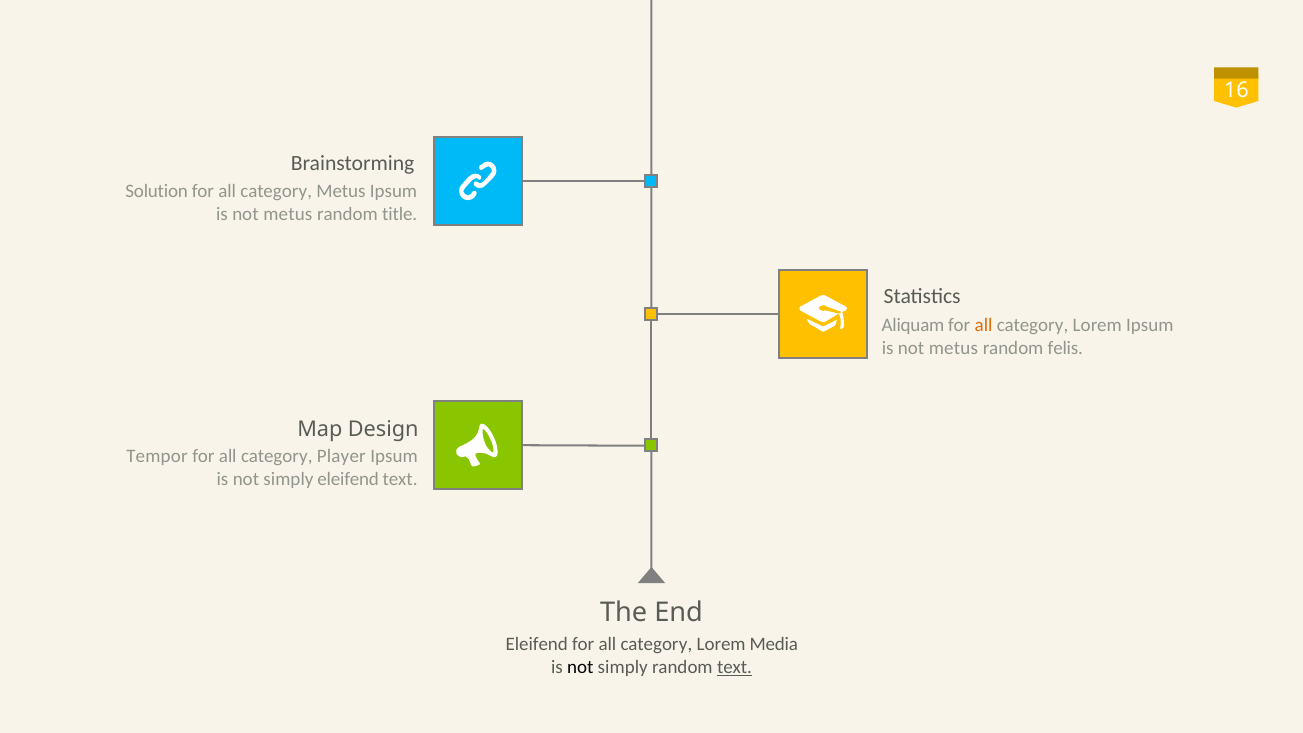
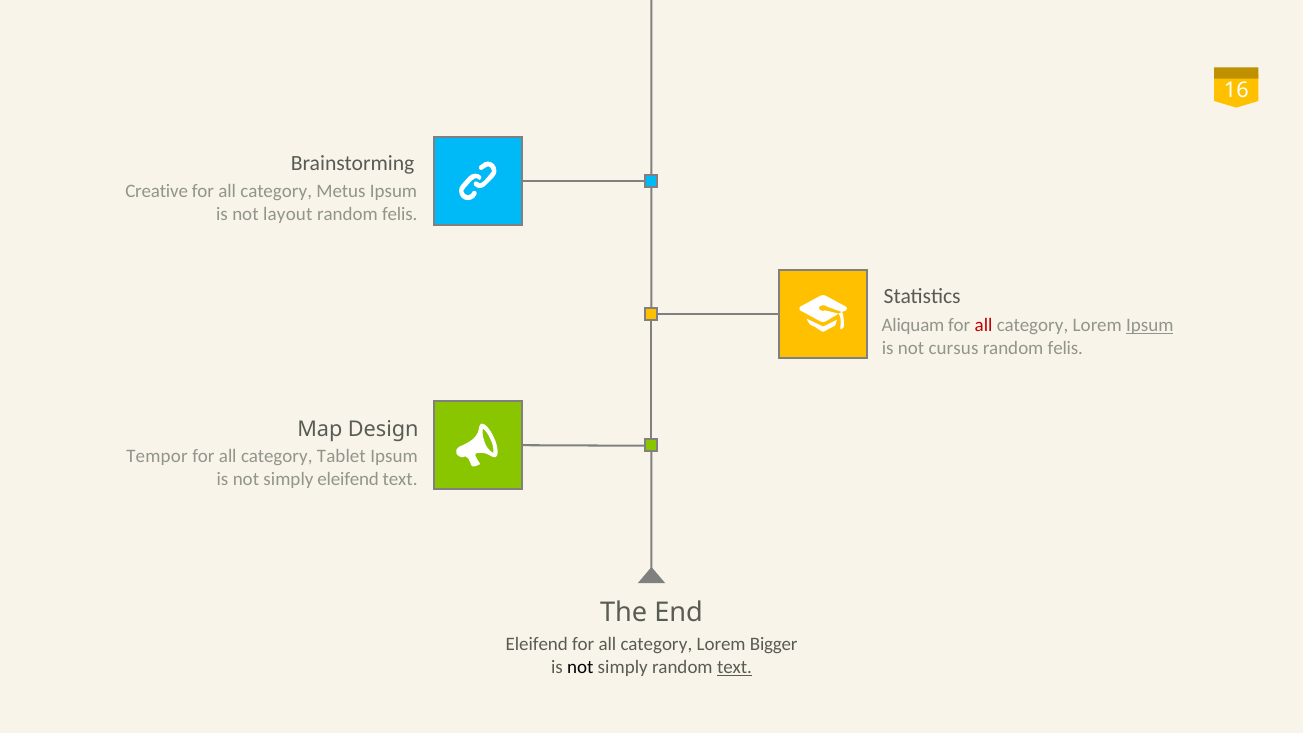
Solution: Solution -> Creative
metus at (288, 214): metus -> layout
title at (400, 214): title -> felis
all at (984, 325) colour: orange -> red
Ipsum at (1150, 325) underline: none -> present
metus at (953, 348): metus -> cursus
Player: Player -> Tablet
Media: Media -> Bigger
